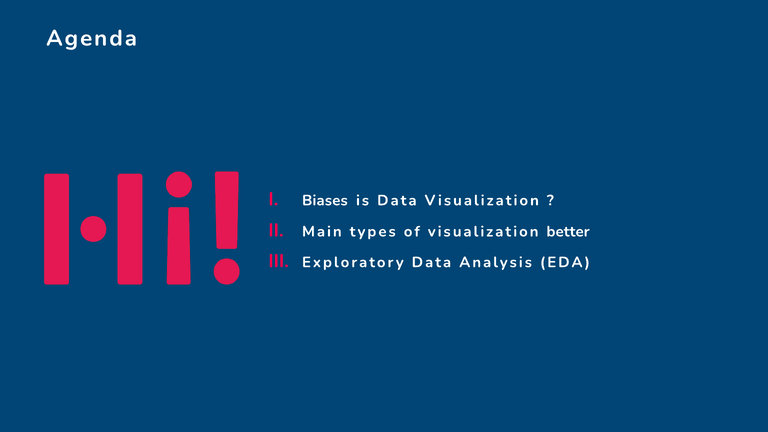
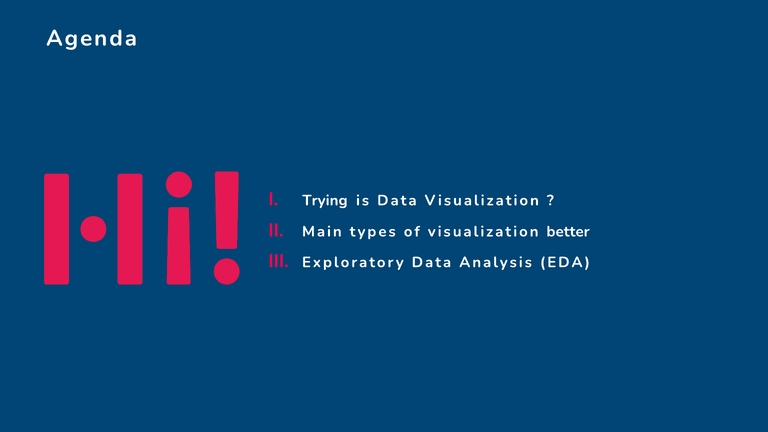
Biases: Biases -> Trying
